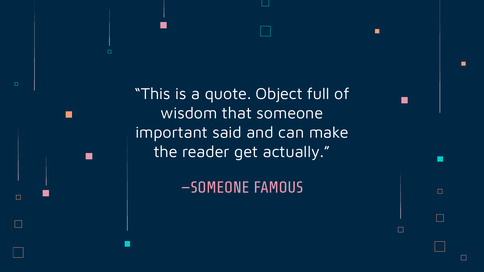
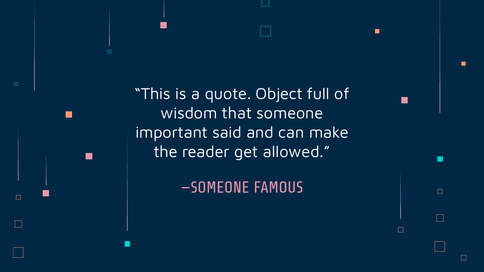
actually: actually -> allowed
